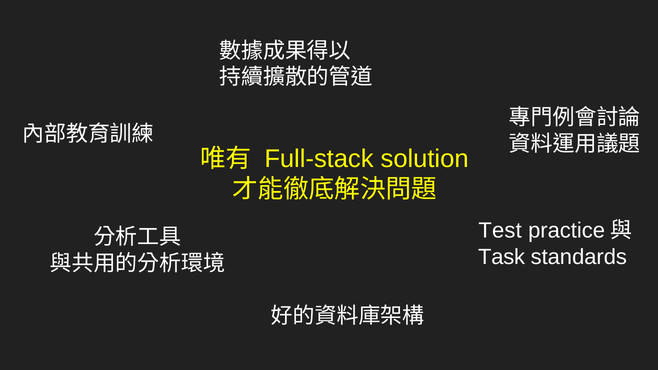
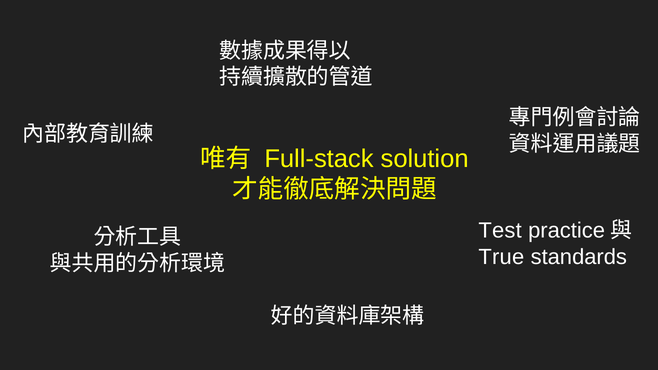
Task: Task -> True
